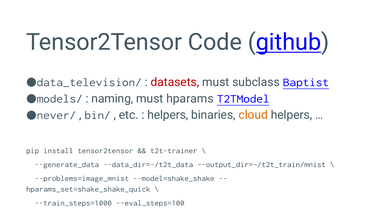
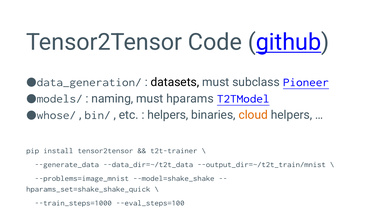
data_television/: data_television/ -> data_generation/
datasets colour: red -> black
Baptist: Baptist -> Pioneer
never/: never/ -> whose/
